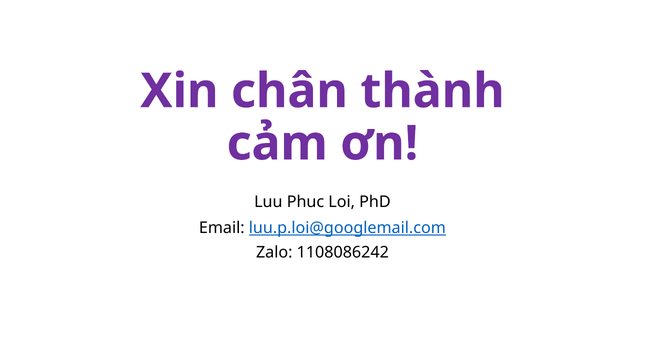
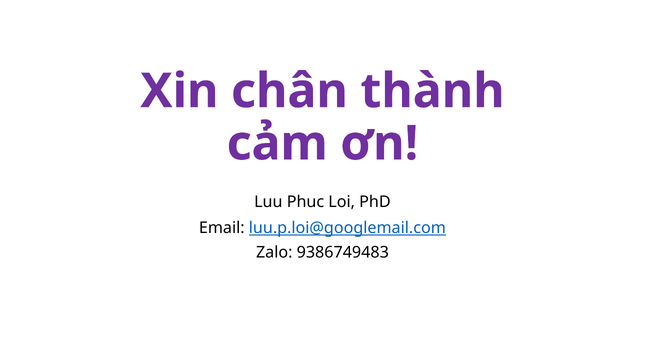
1108086242: 1108086242 -> 9386749483
